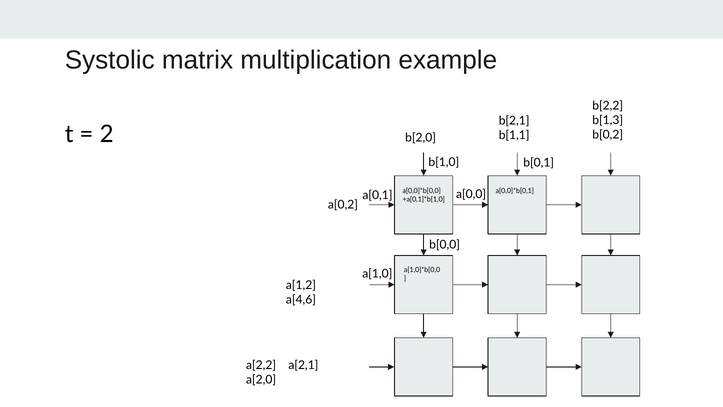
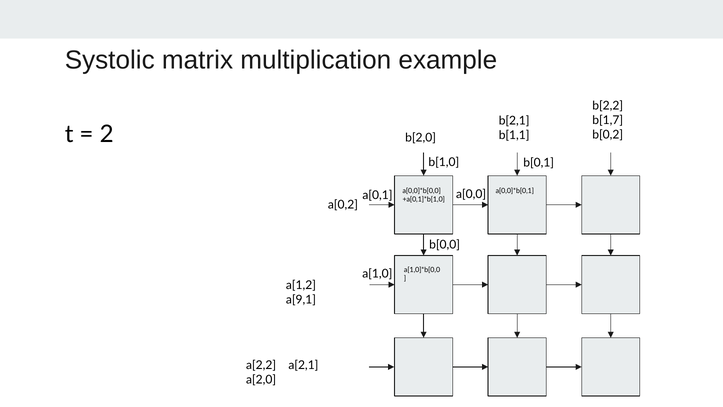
b[1,3: b[1,3 -> b[1,7
a[4,6: a[4,6 -> a[9,1
